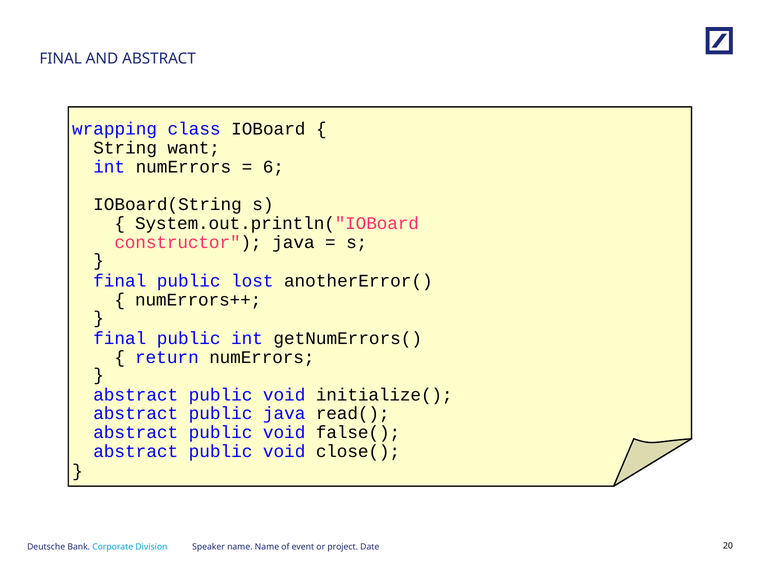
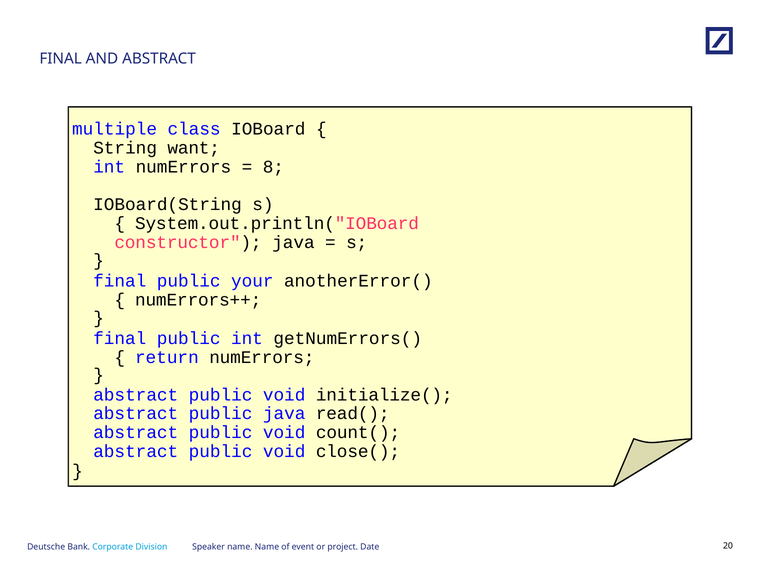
wrapping: wrapping -> multiple
6: 6 -> 8
lost: lost -> your
false(: false( -> count(
